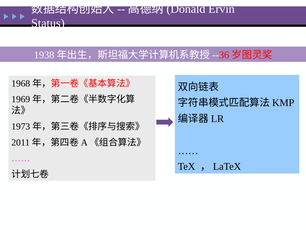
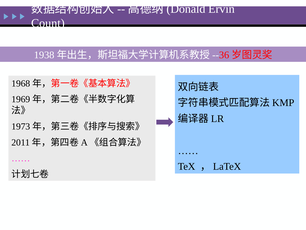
Status: Status -> Count
